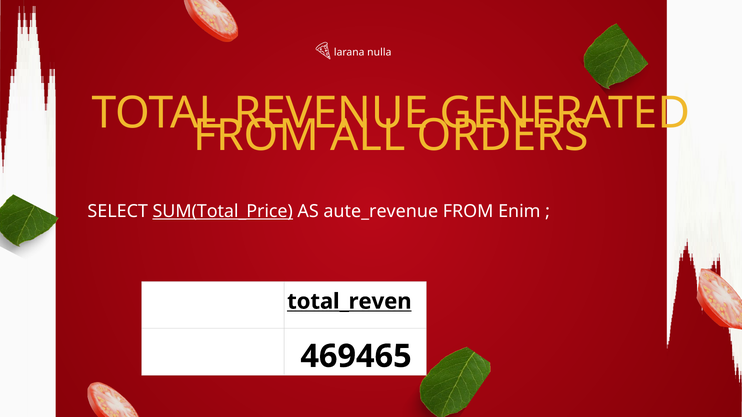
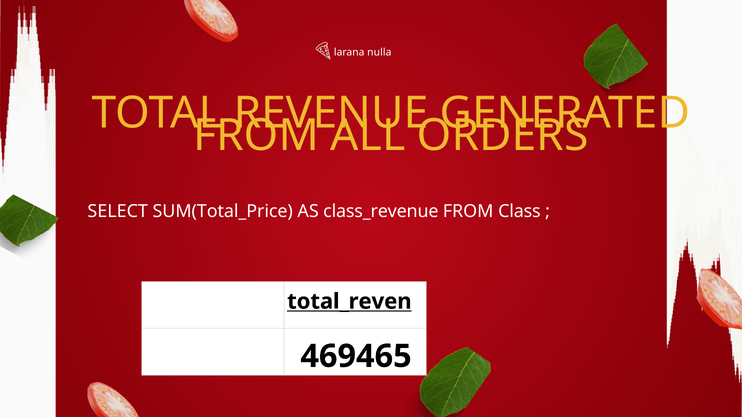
SUM(Total_Price underline: present -> none
aute_revenue: aute_revenue -> class_revenue
Enim: Enim -> Class
